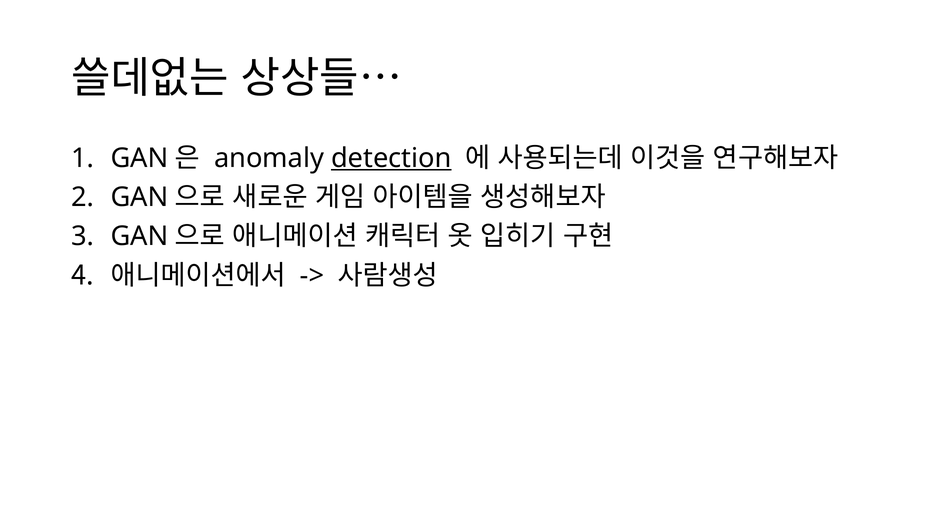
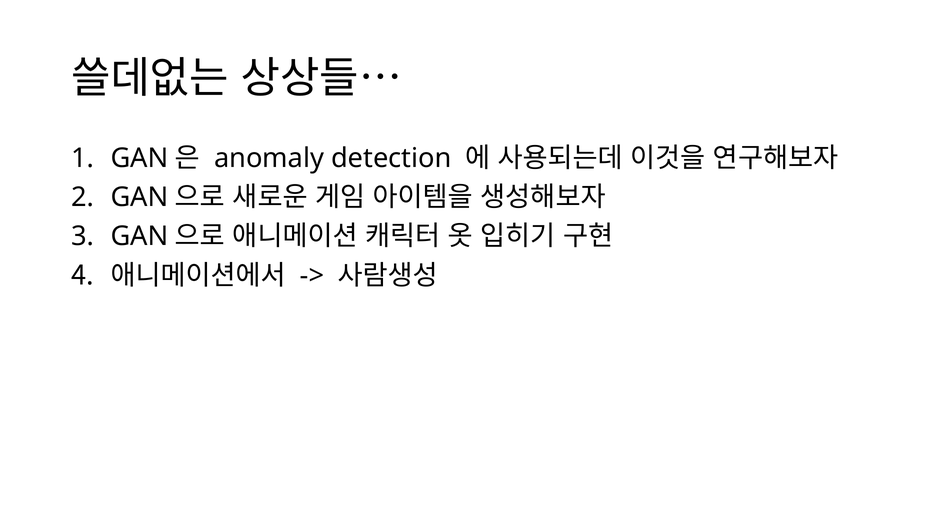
detection underline: present -> none
